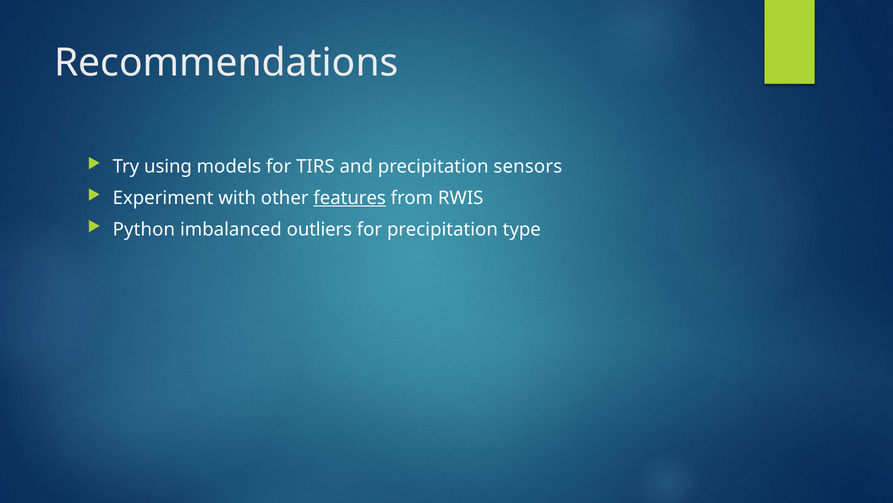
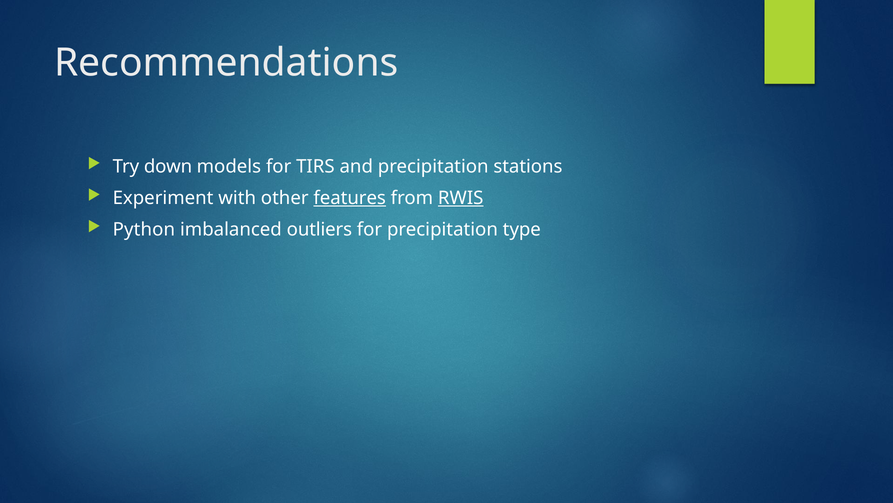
using: using -> down
sensors: sensors -> stations
RWIS underline: none -> present
